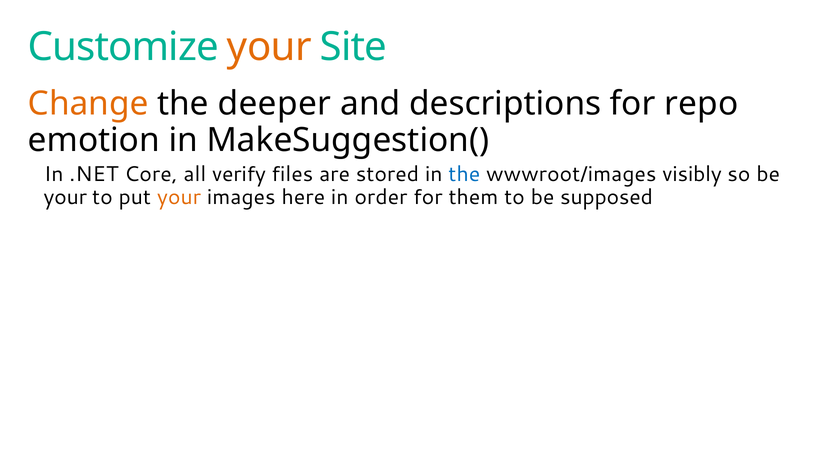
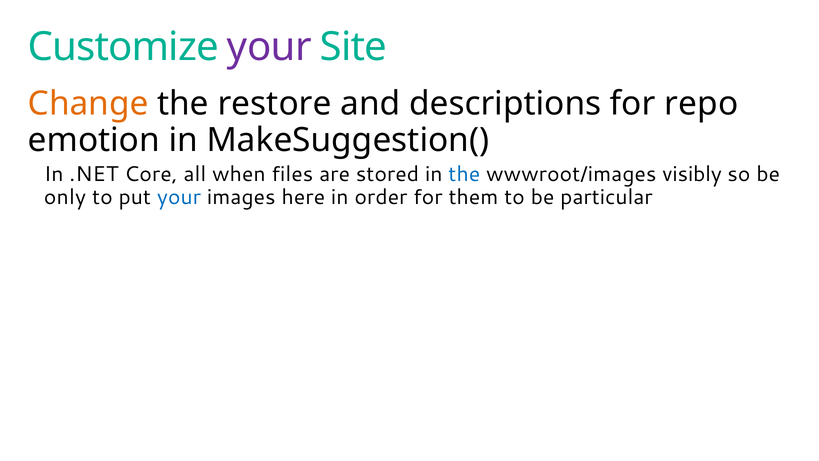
your at (270, 47) colour: orange -> purple
deeper: deeper -> restore
verify: verify -> when
your at (65, 197): your -> only
your at (179, 197) colour: orange -> blue
supposed: supposed -> particular
